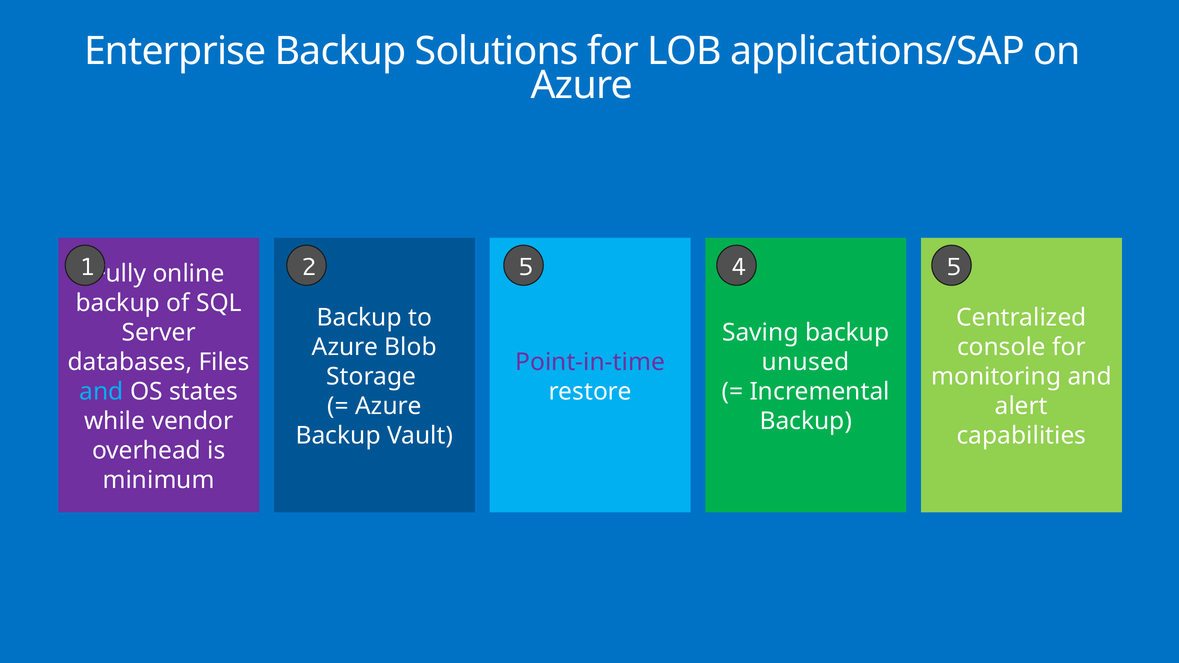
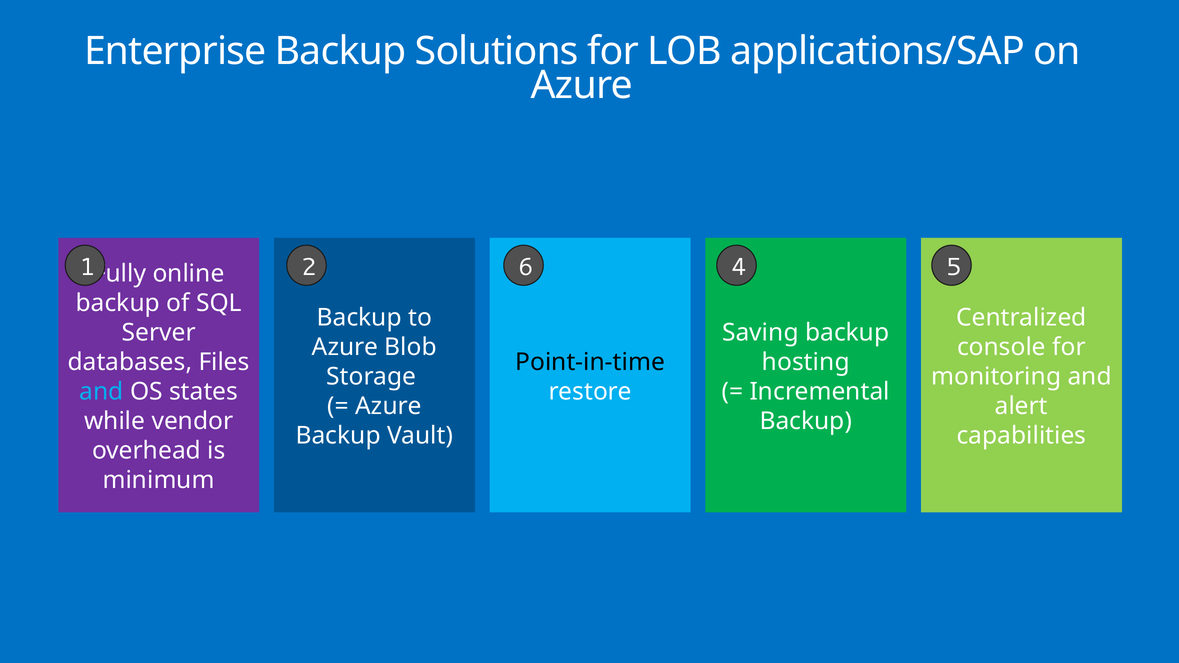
2 5: 5 -> 6
Point-in-time colour: purple -> black
unused: unused -> hosting
